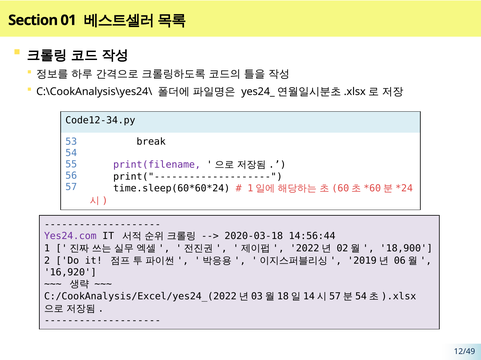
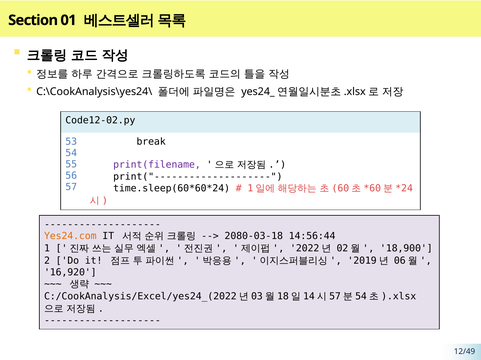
Code12-34.py: Code12-34.py -> Code12-02.py
Yes24.com colour: purple -> orange
2020-03-18: 2020-03-18 -> 2080-03-18
